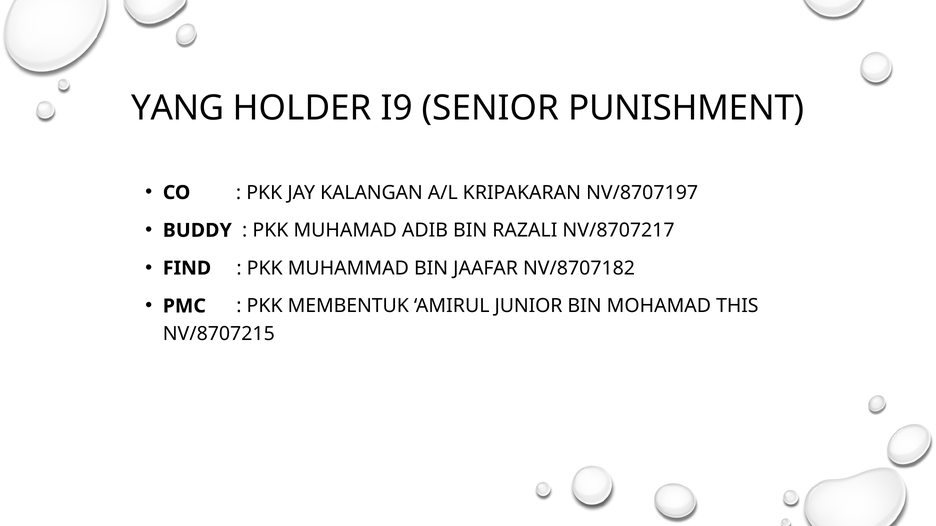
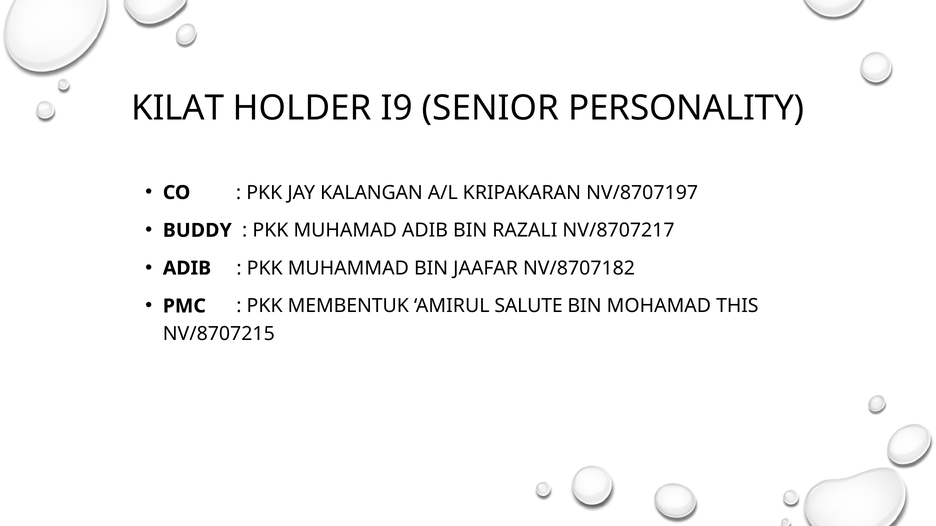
YANG: YANG -> KILAT
PUNISHMENT: PUNISHMENT -> PERSONALITY
FIND at (187, 268): FIND -> ADIB
JUNIOR: JUNIOR -> SALUTE
